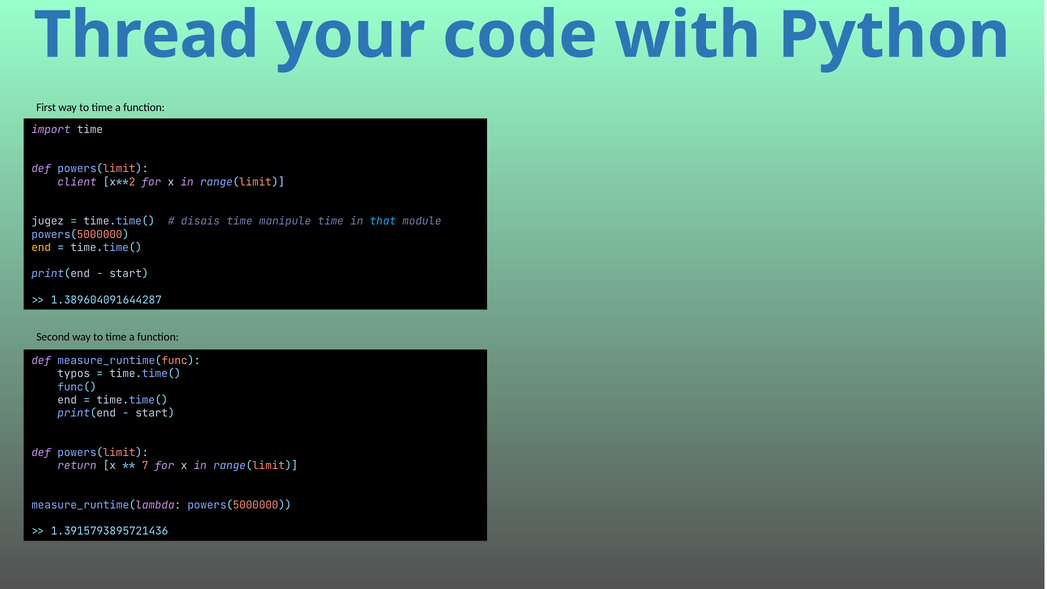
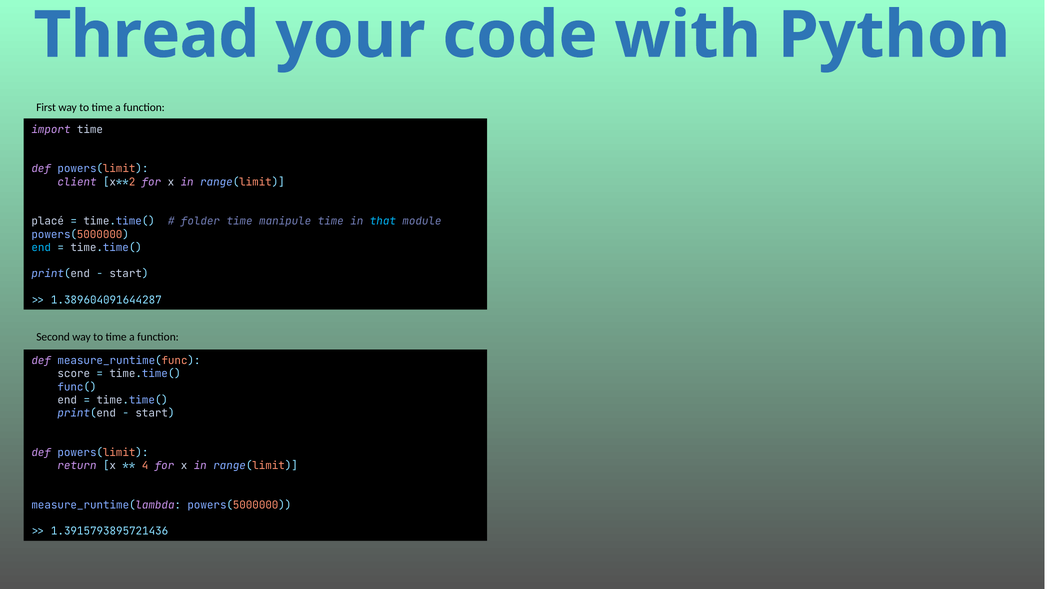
jugez: jugez -> placé
disais: disais -> folder
end at (41, 248) colour: yellow -> light blue
typos: typos -> score
7: 7 -> 4
